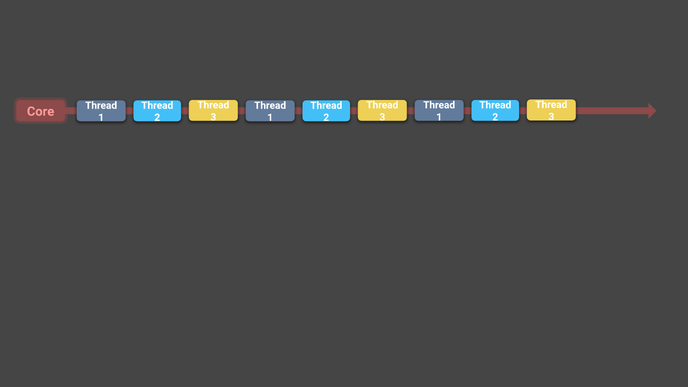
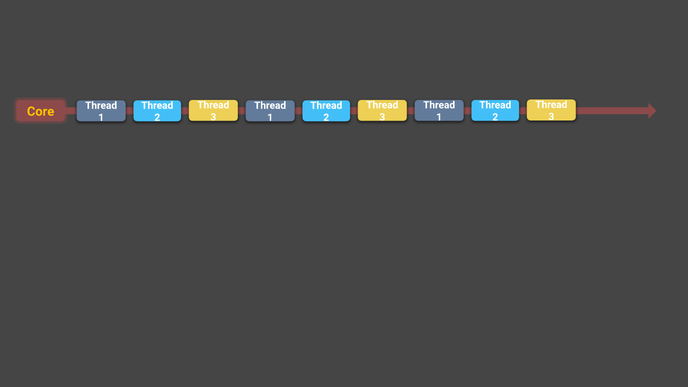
Core colour: pink -> yellow
